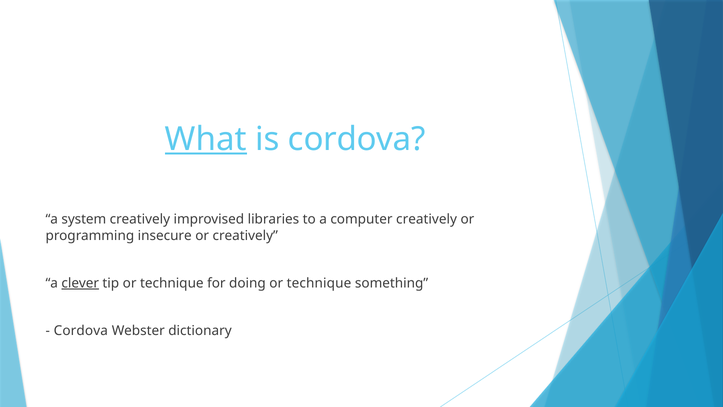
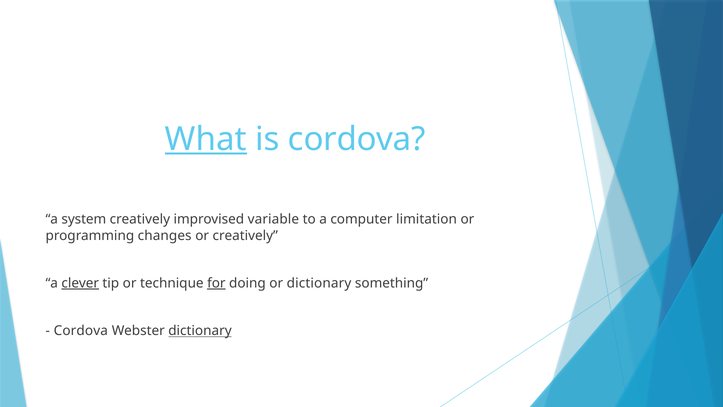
libraries: libraries -> variable
computer creatively: creatively -> limitation
insecure: insecure -> changes
for underline: none -> present
doing or technique: technique -> dictionary
dictionary at (200, 331) underline: none -> present
